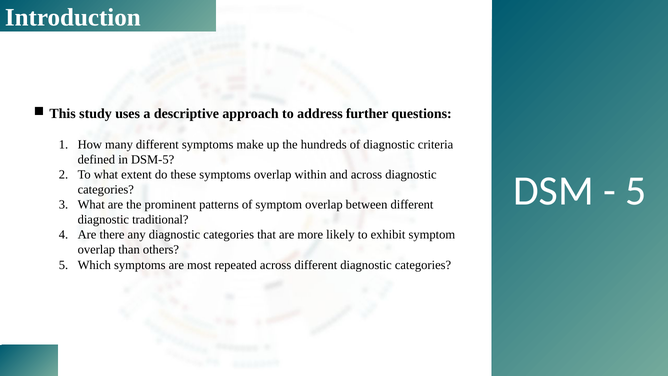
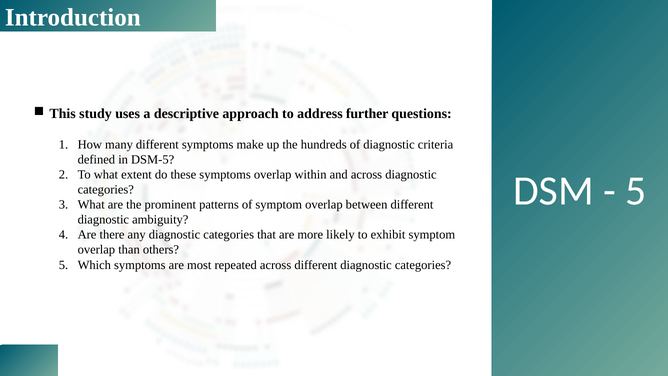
traditional: traditional -> ambiguity
